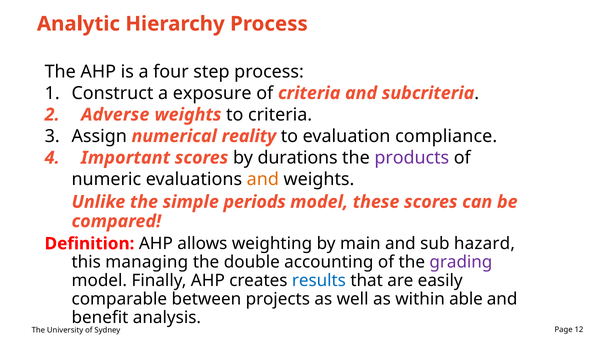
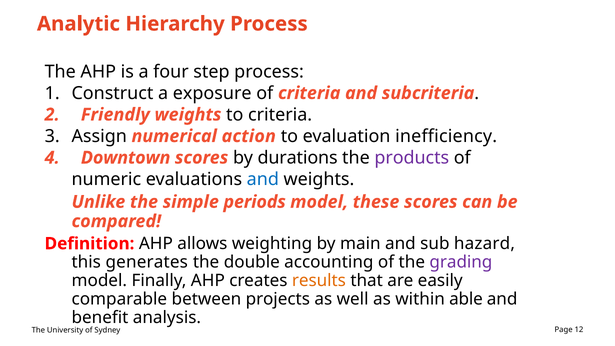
Adverse: Adverse -> Friendly
reality: reality -> action
compliance: compliance -> inefficiency
Important: Important -> Downtown
and at (263, 179) colour: orange -> blue
managing: managing -> generates
results colour: blue -> orange
